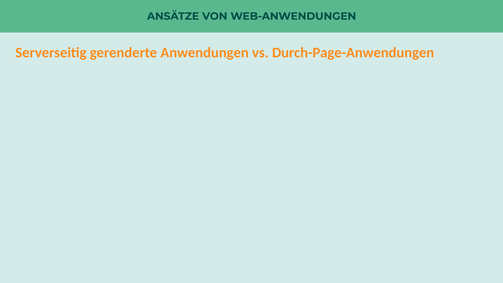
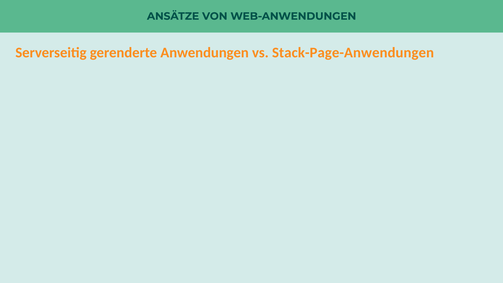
Durch-Page-Anwendungen: Durch-Page-Anwendungen -> Stack-Page-Anwendungen
